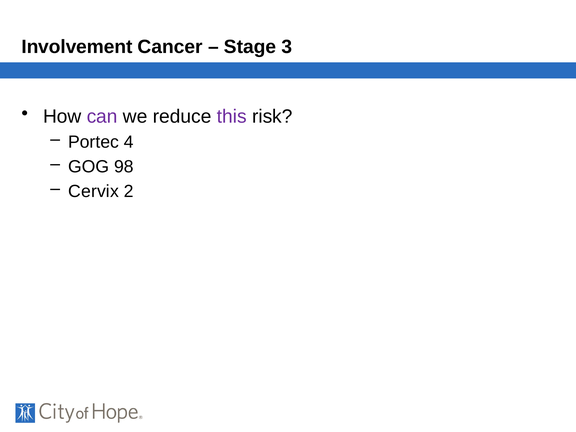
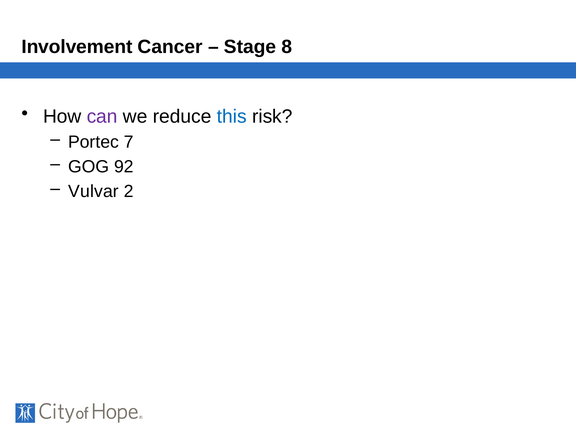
3: 3 -> 8
this colour: purple -> blue
4: 4 -> 7
98: 98 -> 92
Cervix: Cervix -> Vulvar
